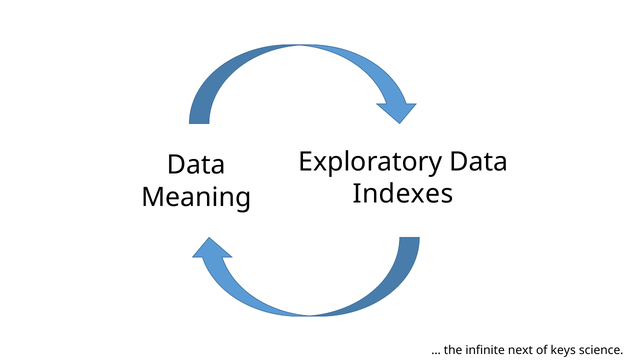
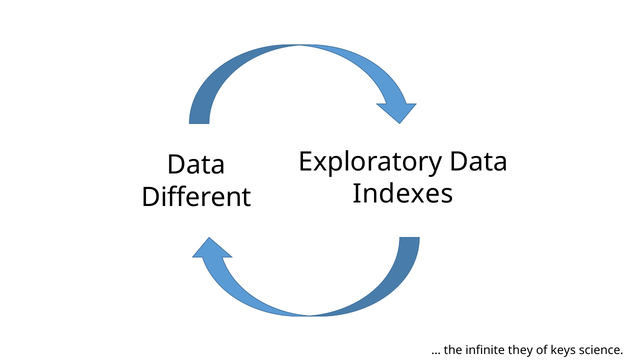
Meaning: Meaning -> Different
next: next -> they
